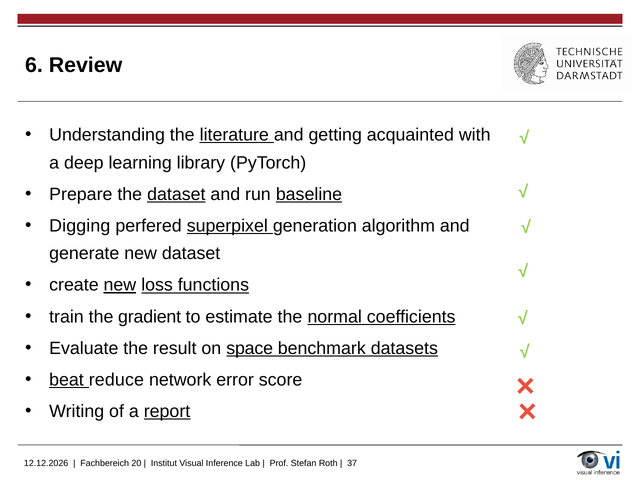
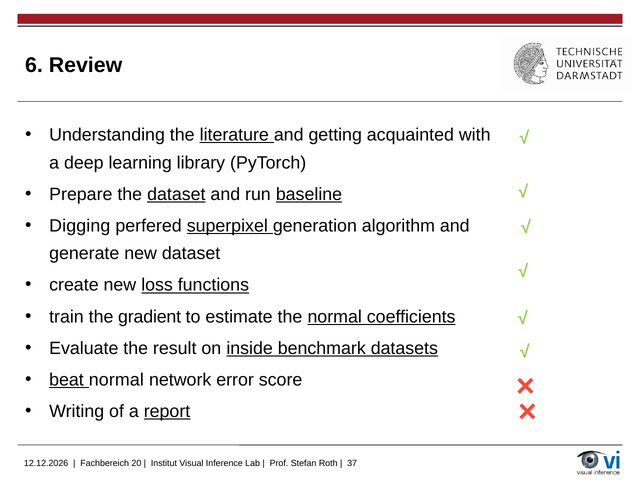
new at (120, 285) underline: present -> none
space: space -> inside
beat reduce: reduce -> normal
